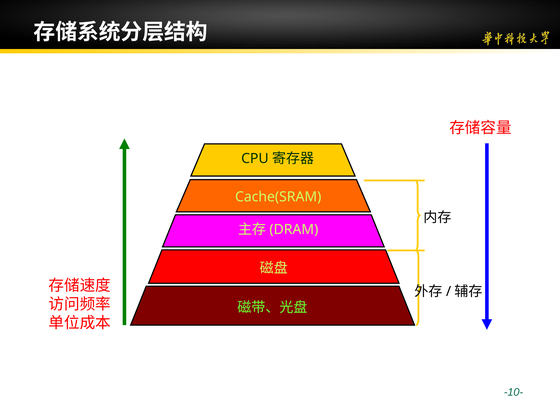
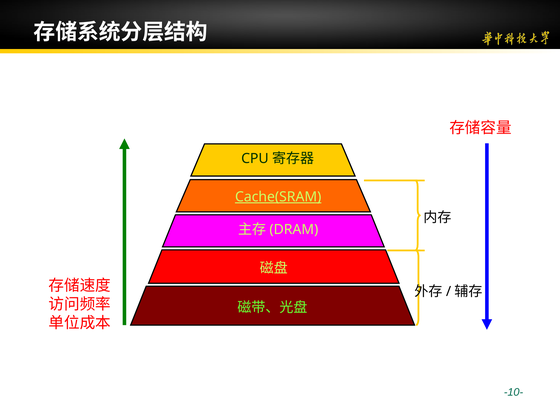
Cache(SRAM underline: none -> present
